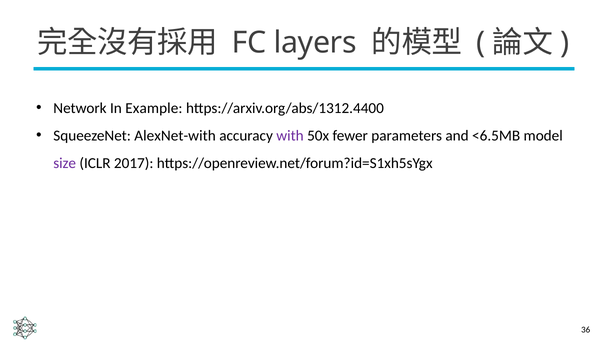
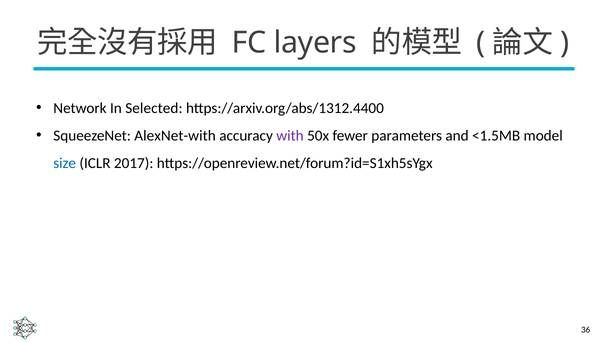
Example: Example -> Selected
<6.5MB: <6.5MB -> <1.5MB
size colour: purple -> blue
